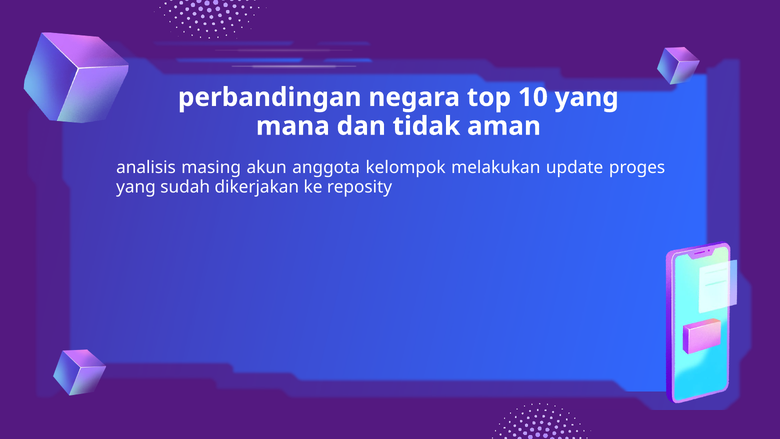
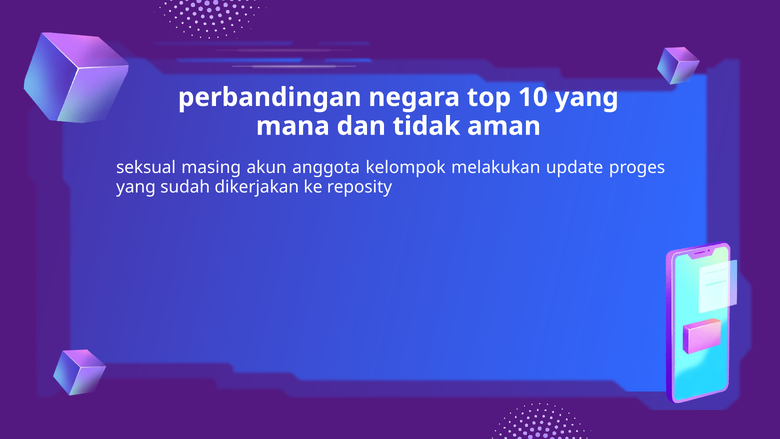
analisis: analisis -> seksual
